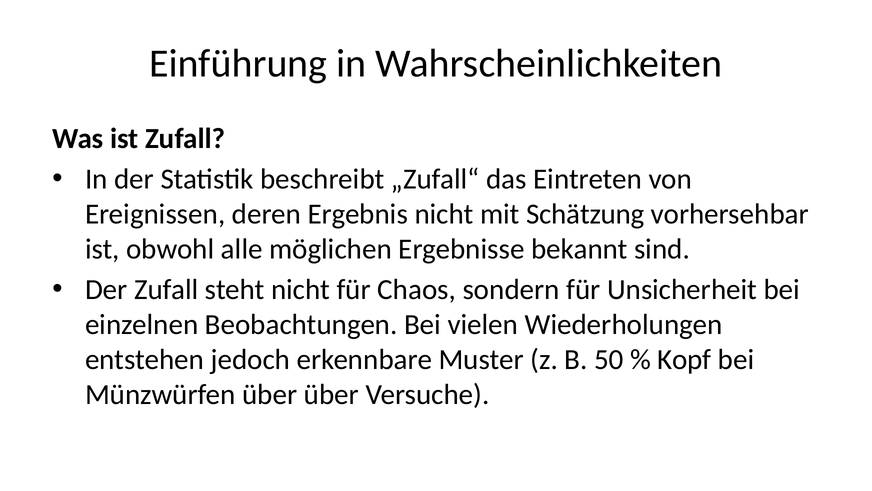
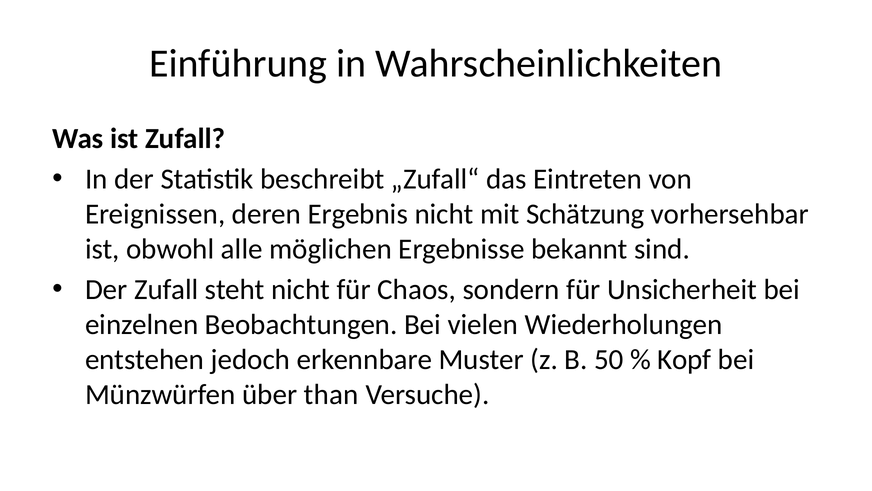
über über: über -> than
